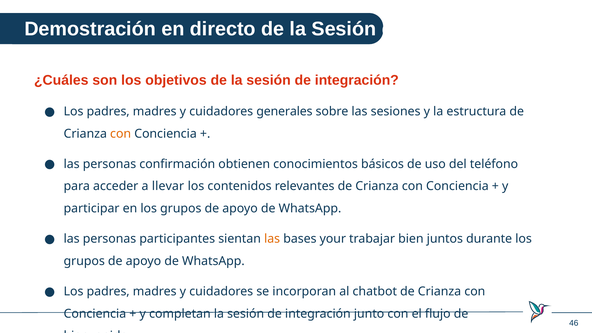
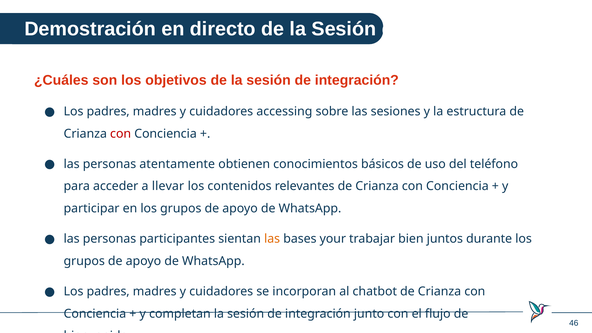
generales: generales -> accessing
con at (121, 134) colour: orange -> red
confirmación: confirmación -> atentamente
